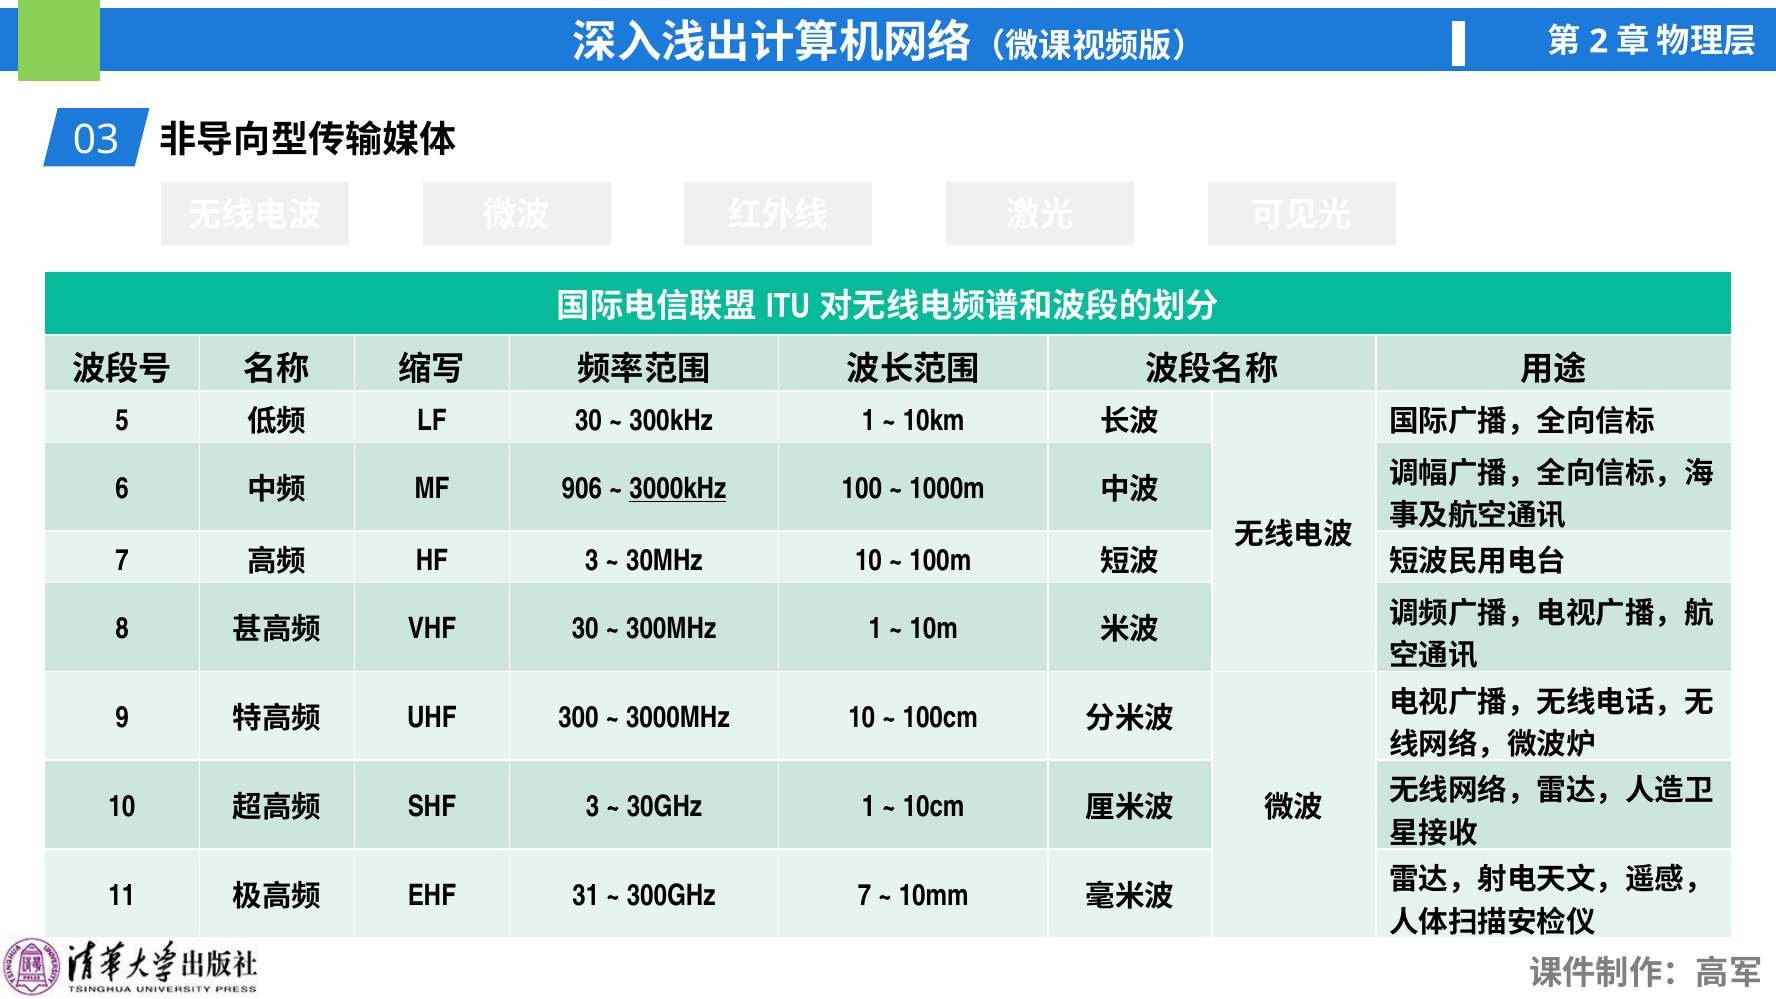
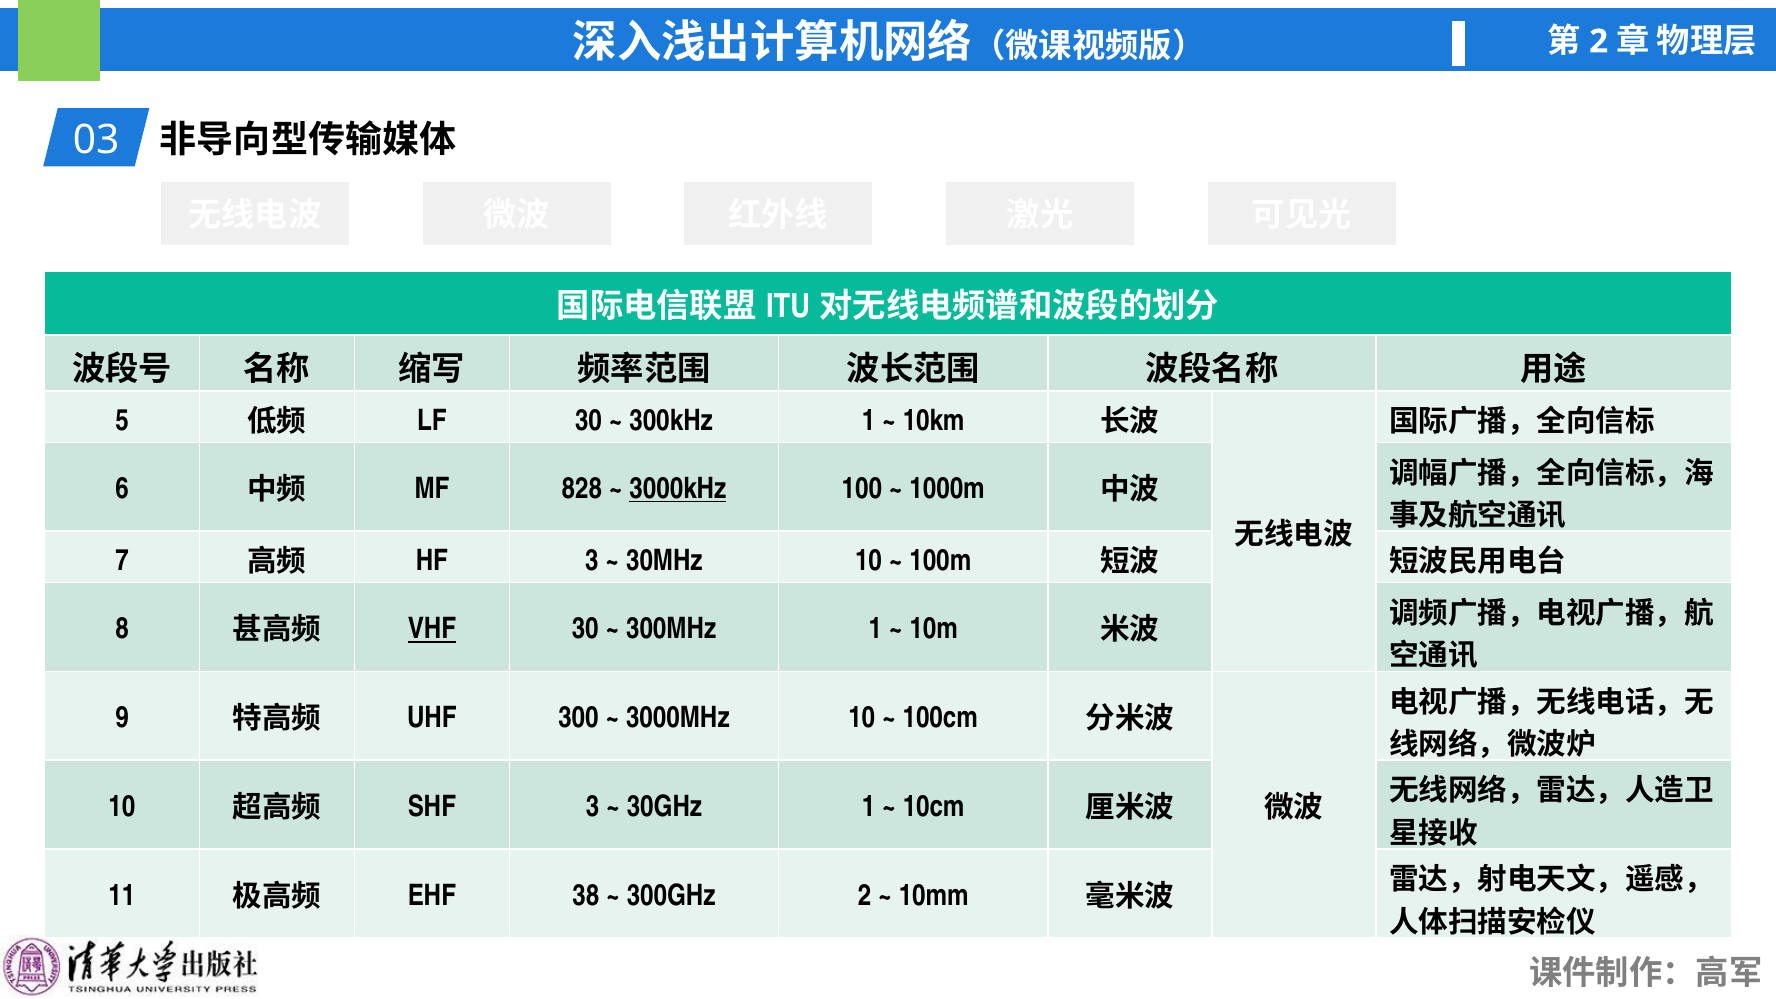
906: 906 -> 828
VHF underline: none -> present
31: 31 -> 38
300GHz 7: 7 -> 2
